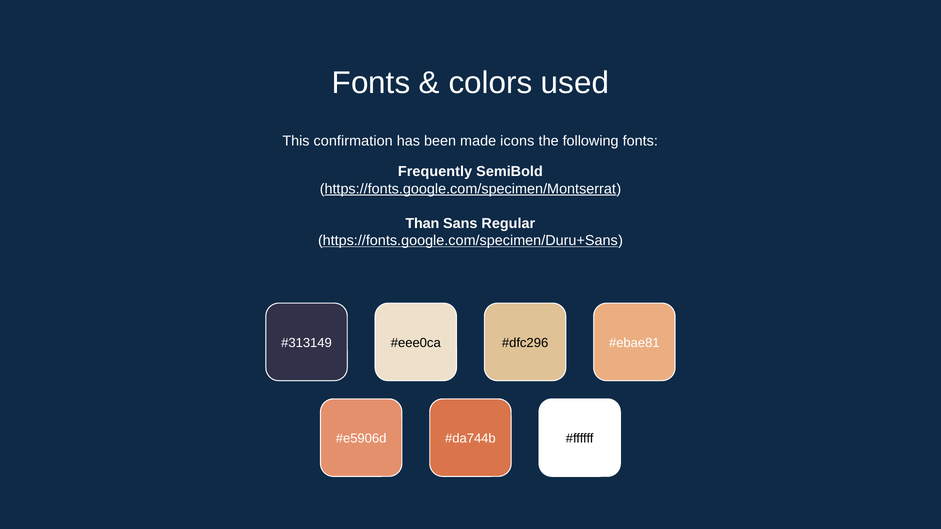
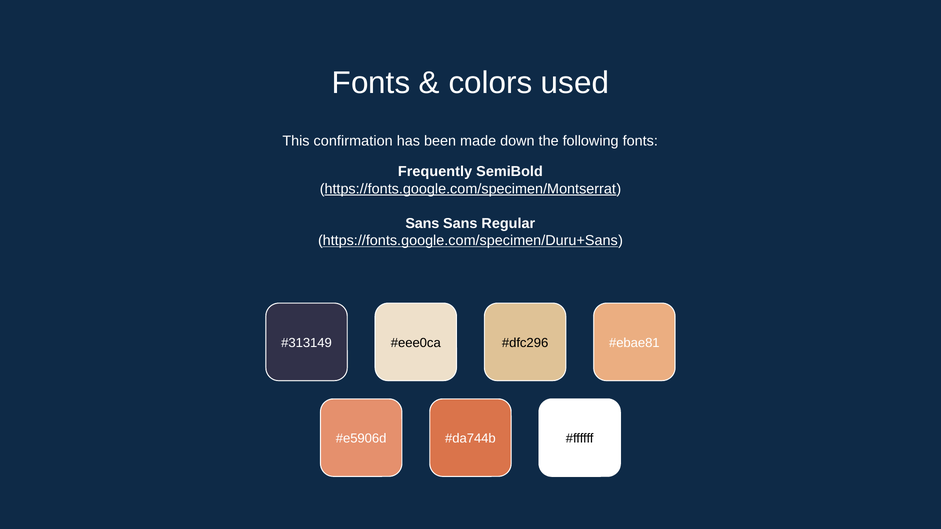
icons: icons -> down
Than at (422, 223): Than -> Sans
